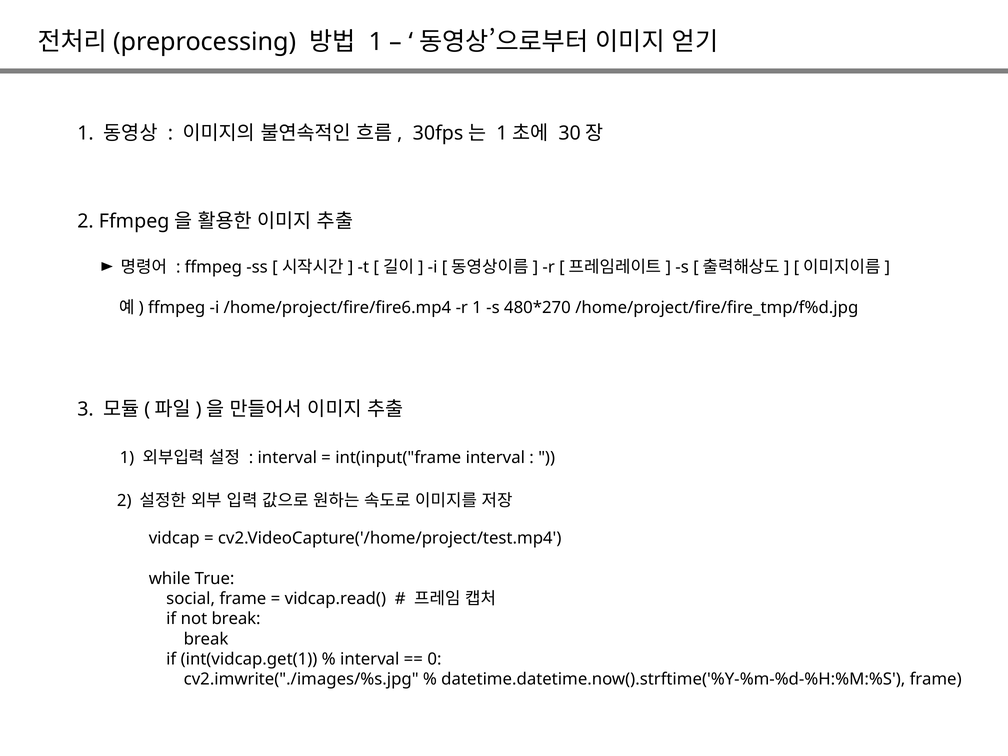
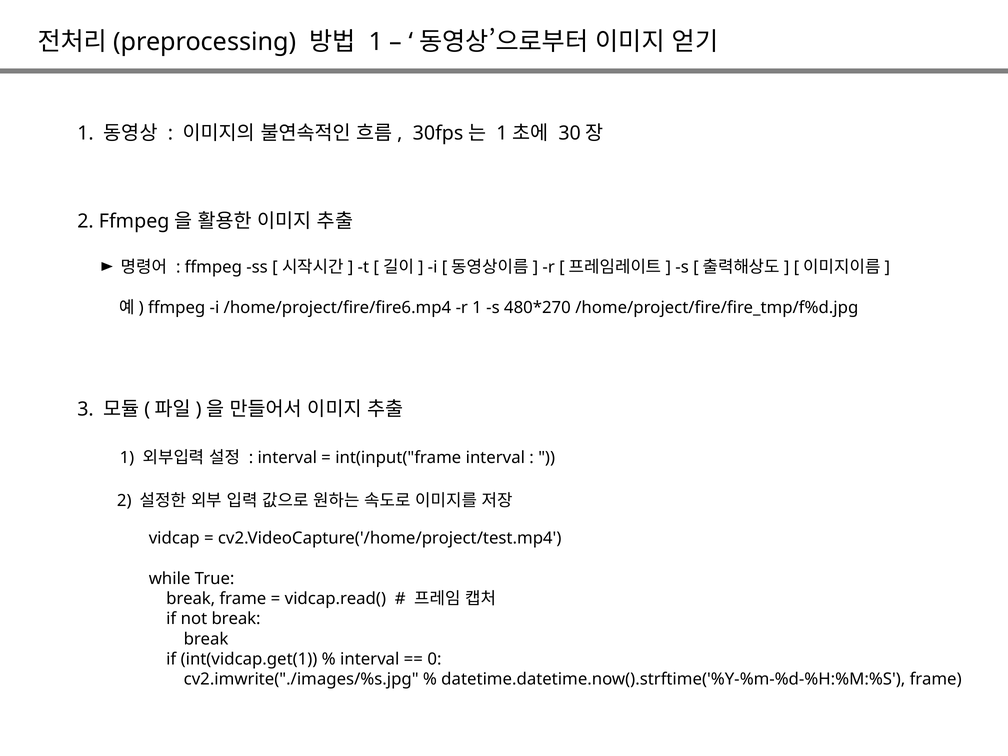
social at (191, 599): social -> break
